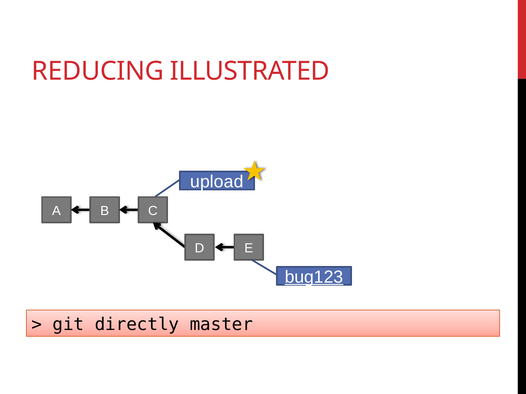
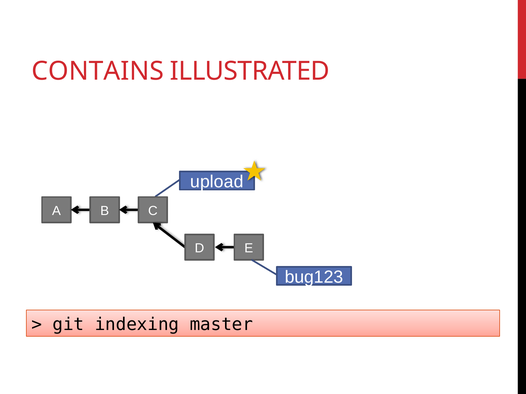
REDUCING: REDUCING -> CONTAINS
bug123 underline: present -> none
directly: directly -> indexing
